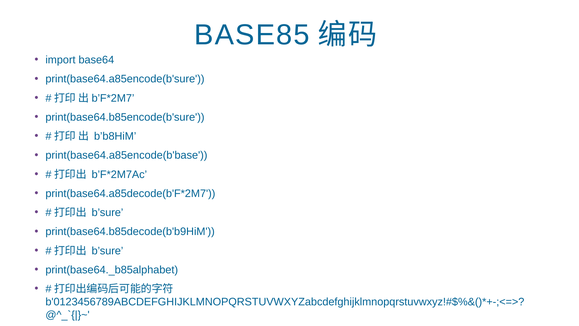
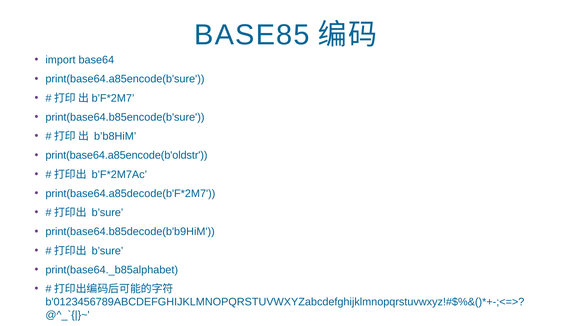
print(base64.a85encode(b'base: print(base64.a85encode(b'base -> print(base64.a85encode(b'oldstr
